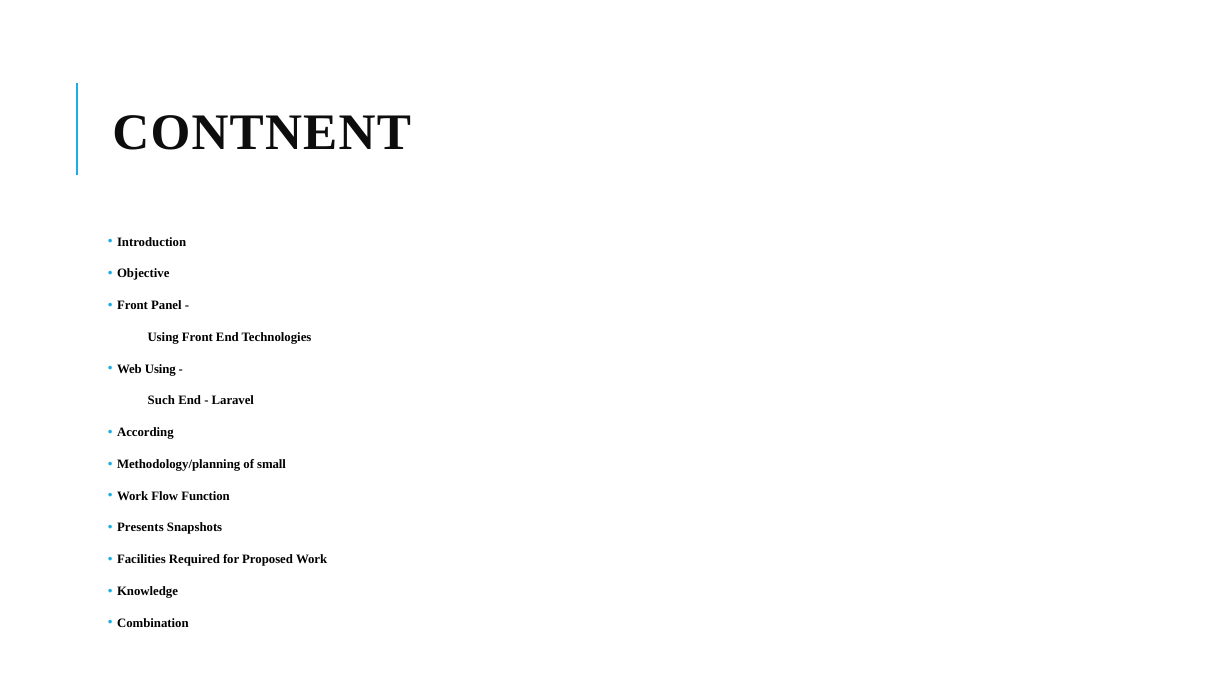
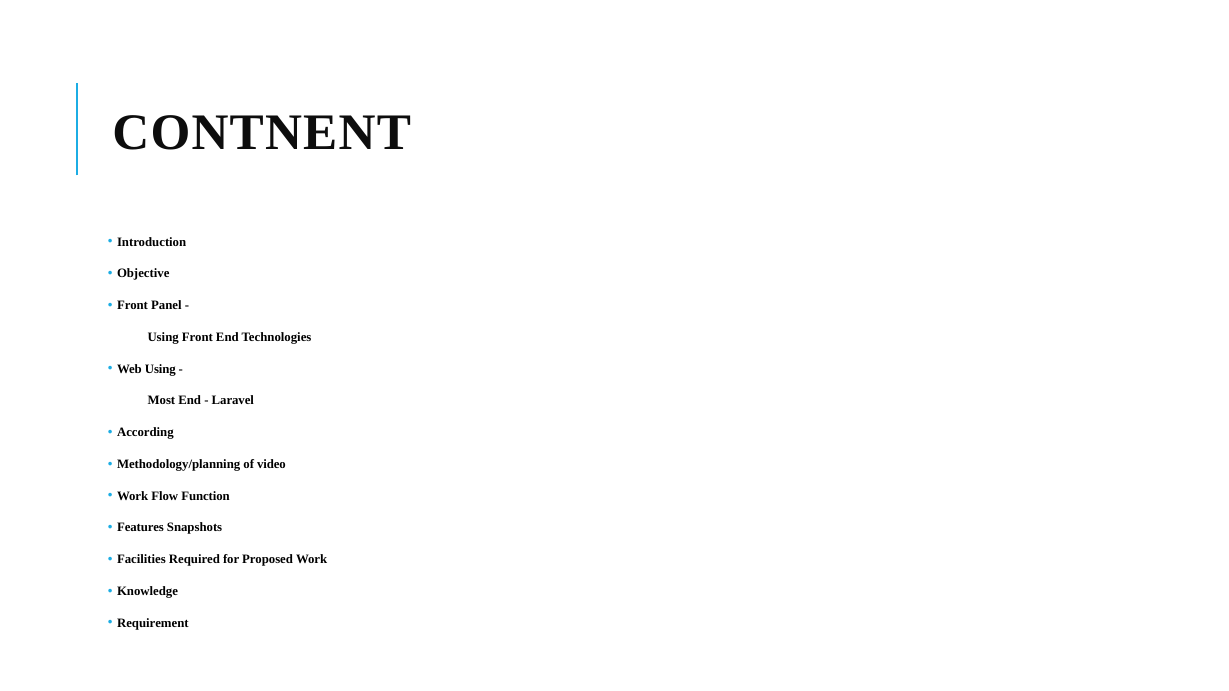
Such: Such -> Most
small: small -> video
Presents: Presents -> Features
Combination: Combination -> Requirement
